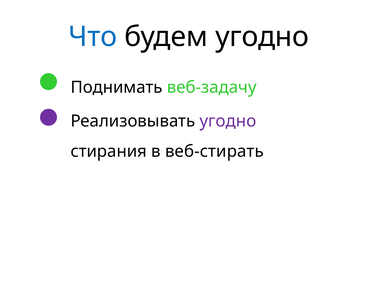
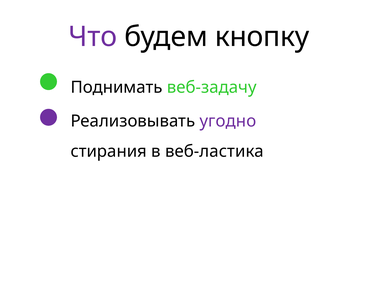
Что colour: blue -> purple
будем угодно: угодно -> кнопку
веб-стирать: веб-стирать -> веб-ластика
